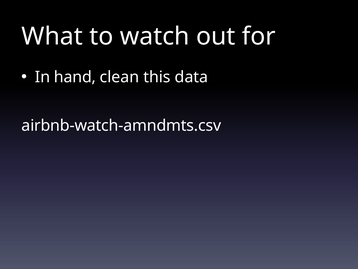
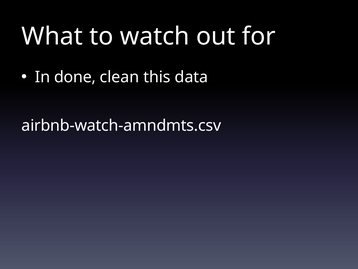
hand: hand -> done
